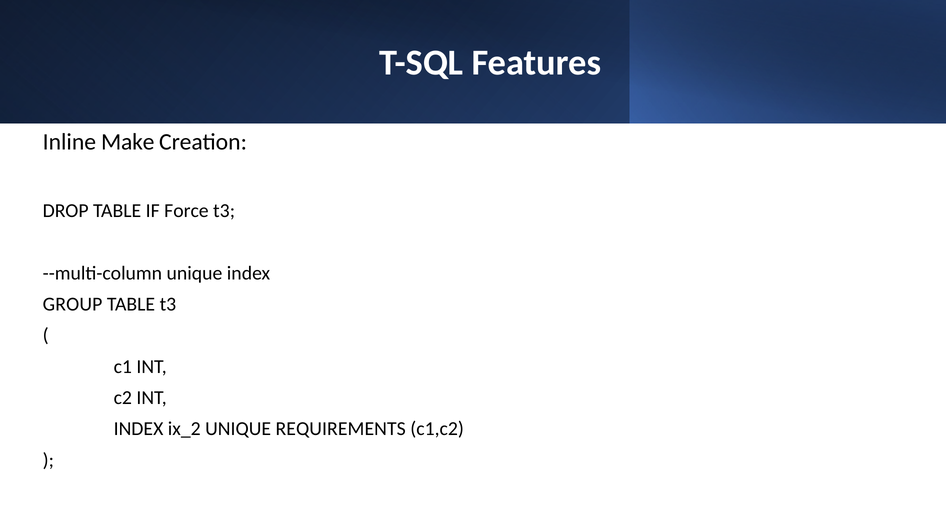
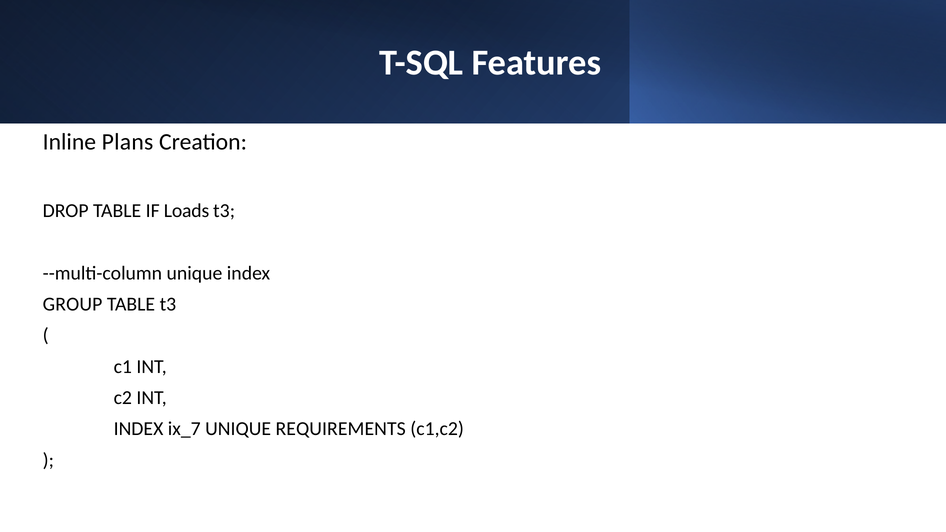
Make: Make -> Plans
Force: Force -> Loads
ix_2: ix_2 -> ix_7
